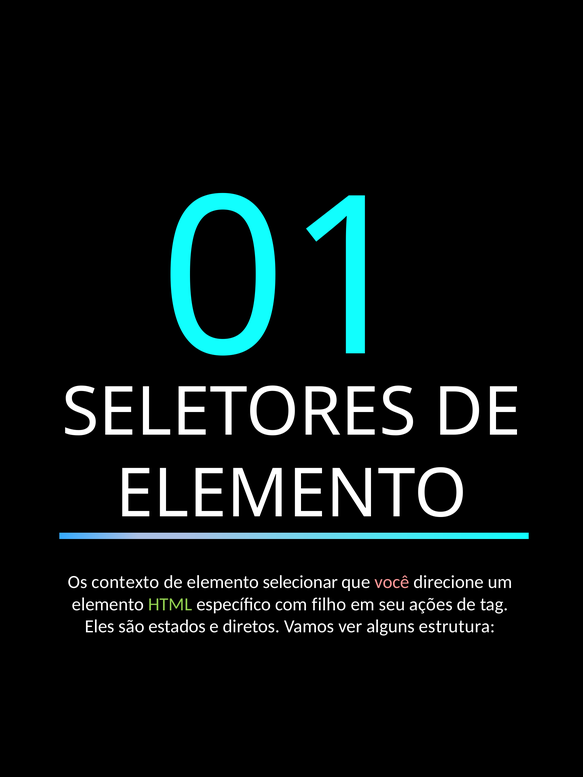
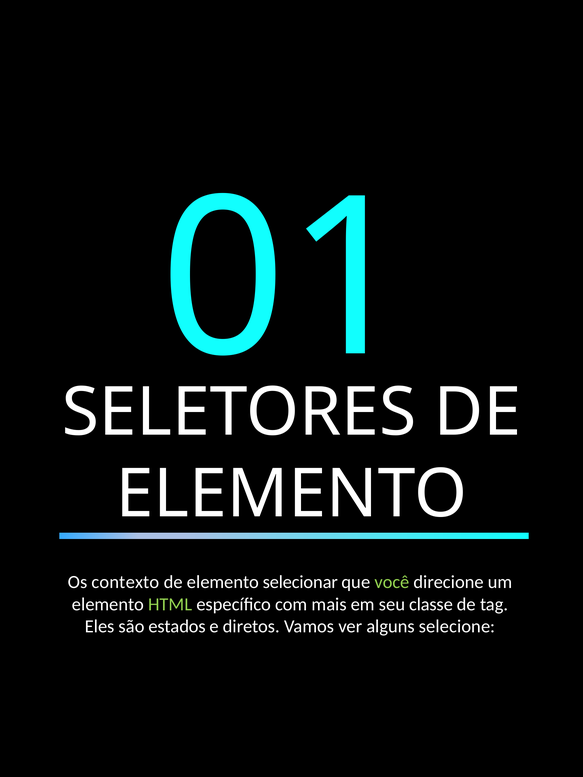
você colour: pink -> light green
filho: filho -> mais
ações: ações -> classe
estrutura: estrutura -> selecione
